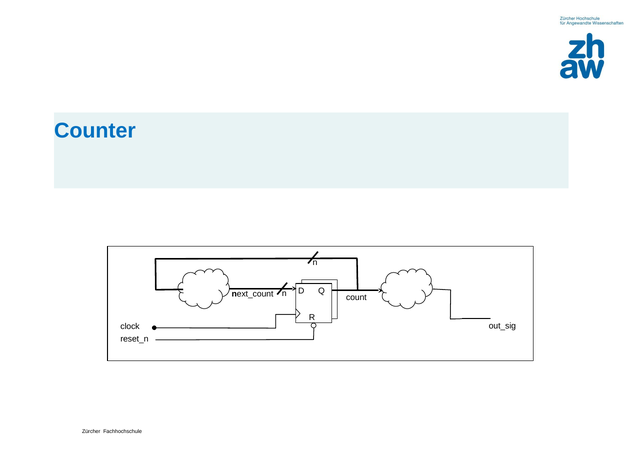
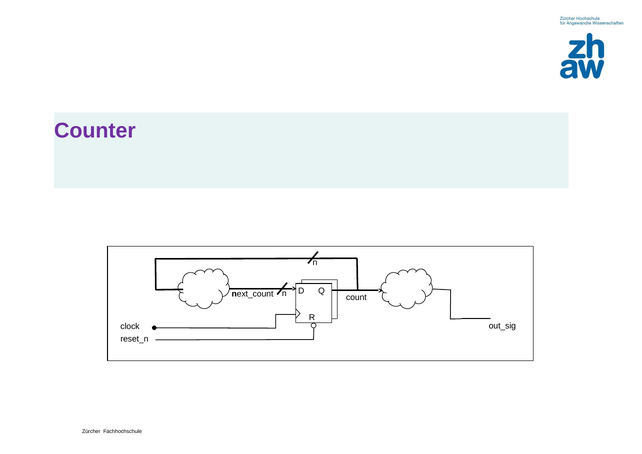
Counter colour: blue -> purple
